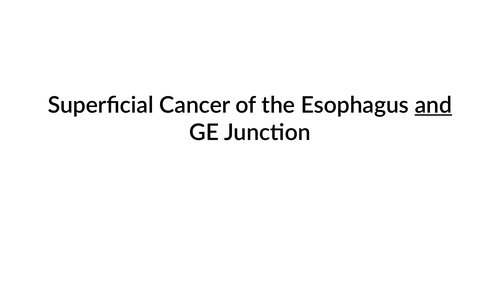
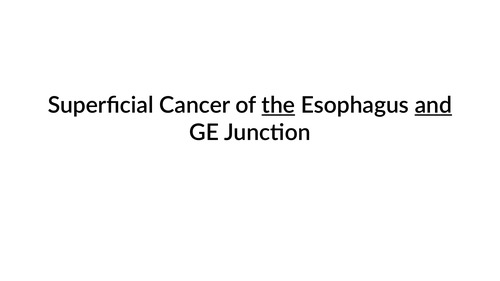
the underline: none -> present
